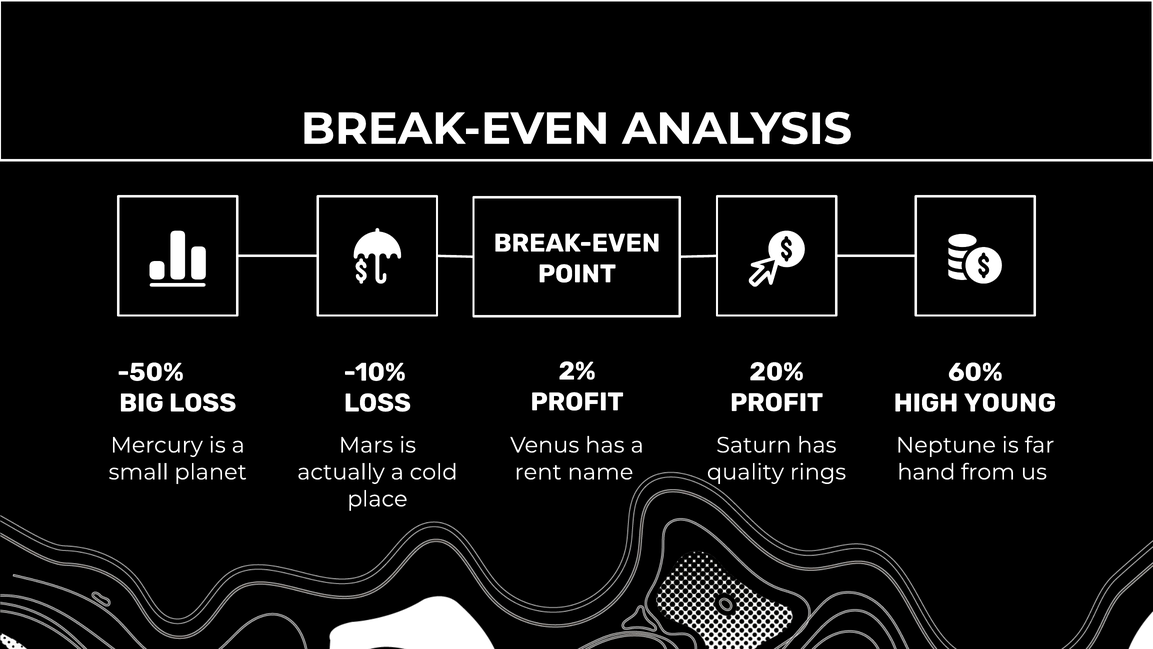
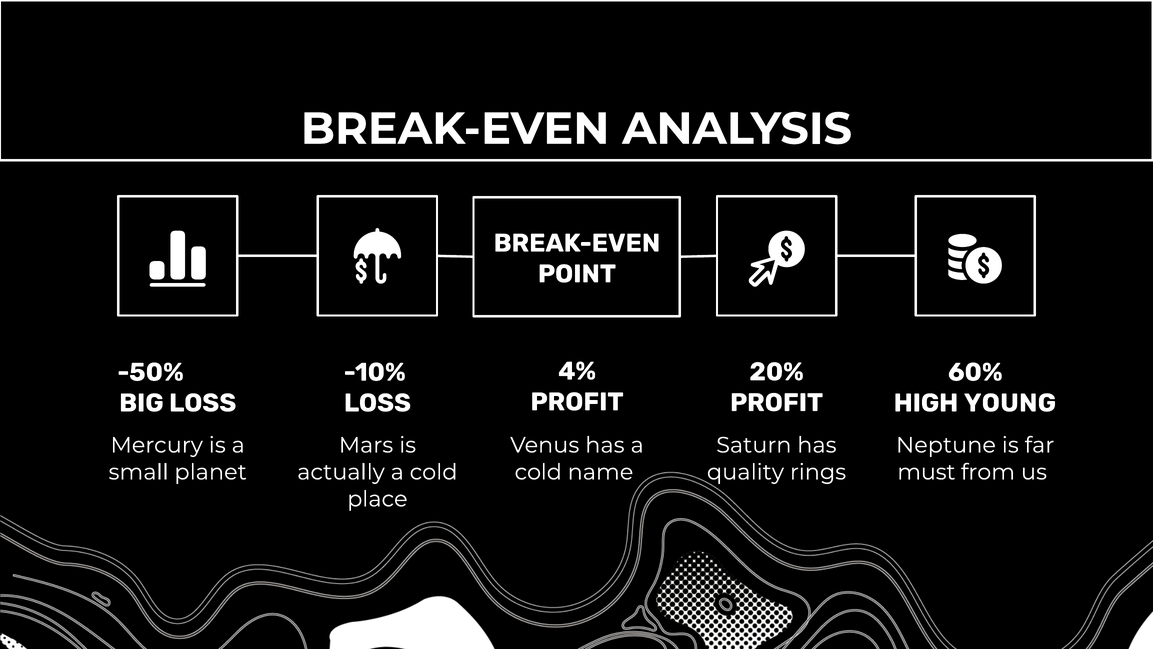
2%: 2% -> 4%
rent at (538, 472): rent -> cold
hand: hand -> must
